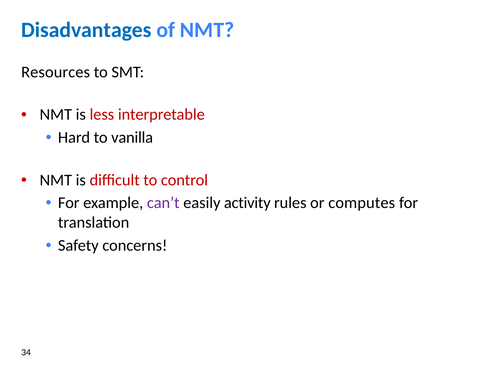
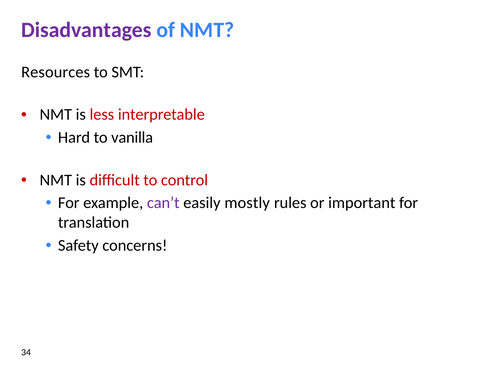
Disadvantages colour: blue -> purple
activity: activity -> mostly
computes: computes -> important
